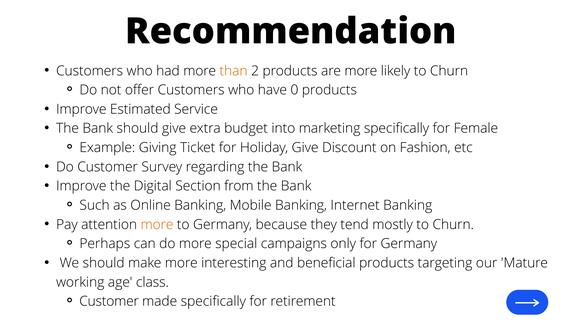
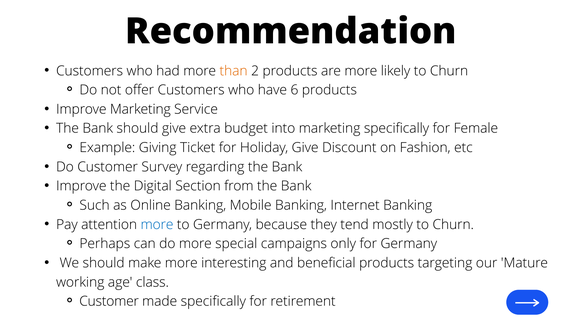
0: 0 -> 6
Improve Estimated: Estimated -> Marketing
more at (157, 225) colour: orange -> blue
